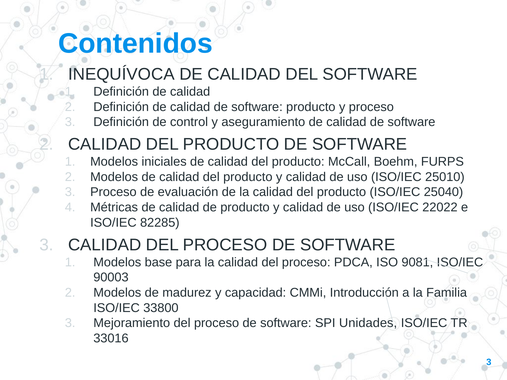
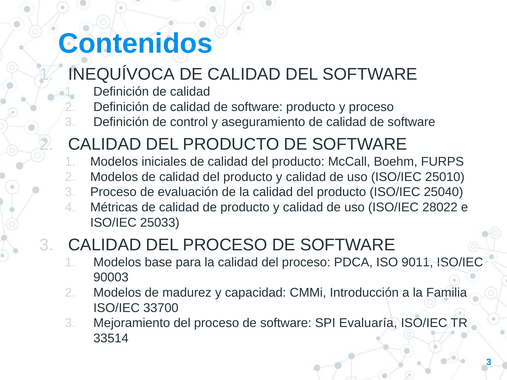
22022: 22022 -> 28022
82285: 82285 -> 25033
9081: 9081 -> 9011
33800: 33800 -> 33700
Unidades: Unidades -> Evaluaría
33016: 33016 -> 33514
